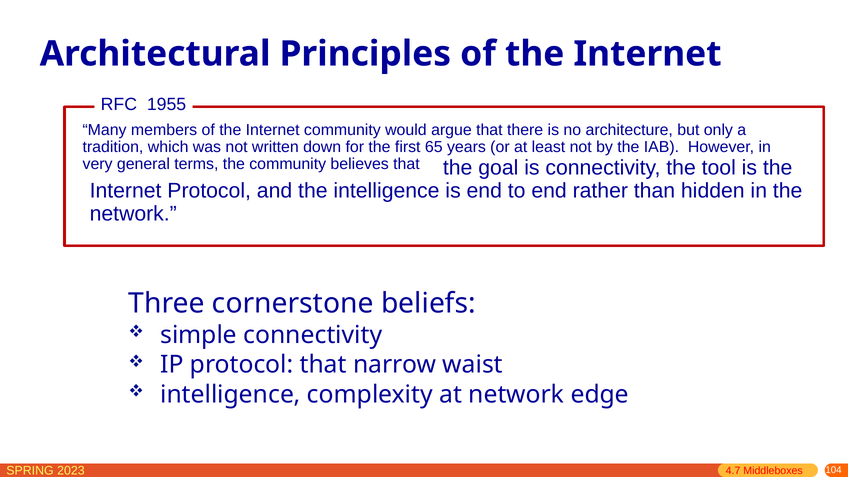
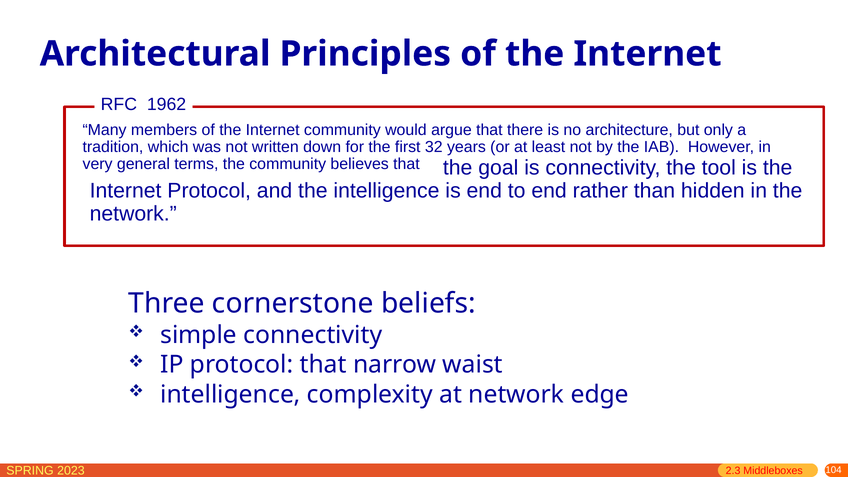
1955: 1955 -> 1962
65: 65 -> 32
4.7: 4.7 -> 2.3
